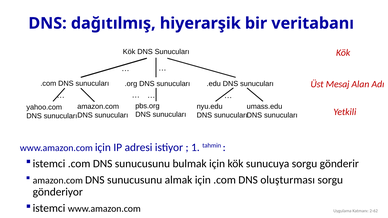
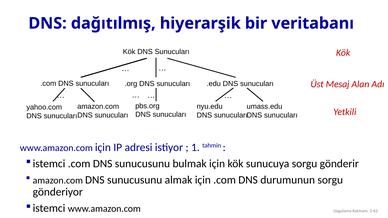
oluşturması: oluşturması -> durumunun
